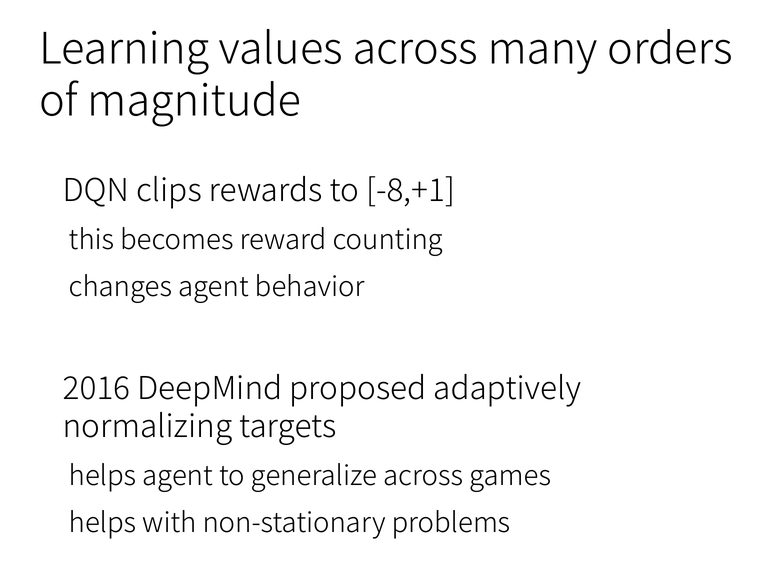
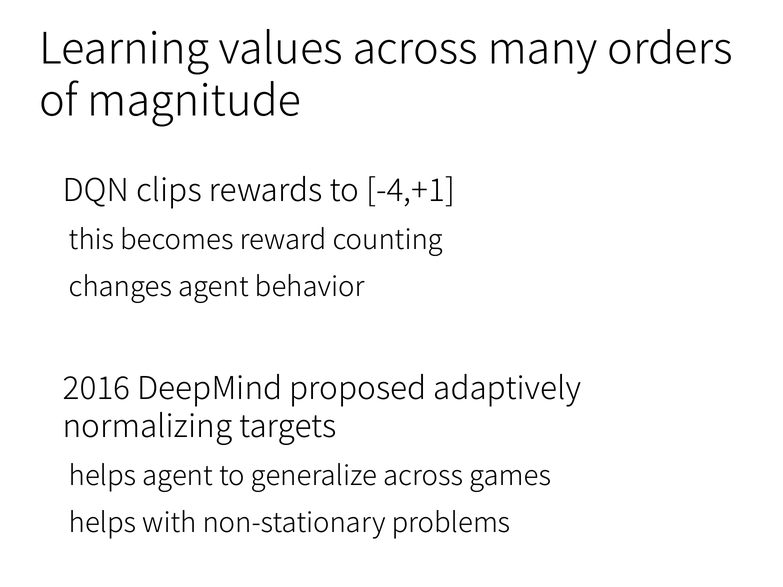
-8,+1: -8,+1 -> -4,+1
